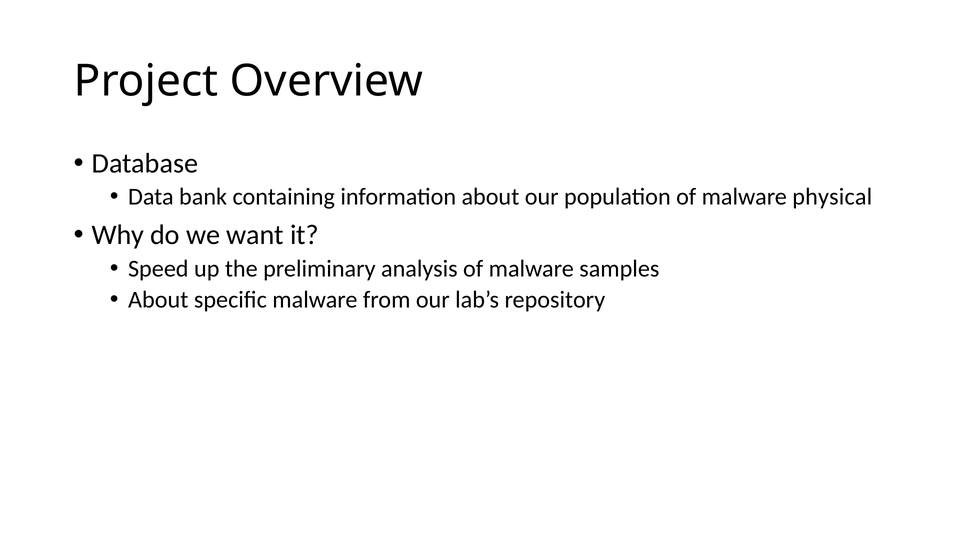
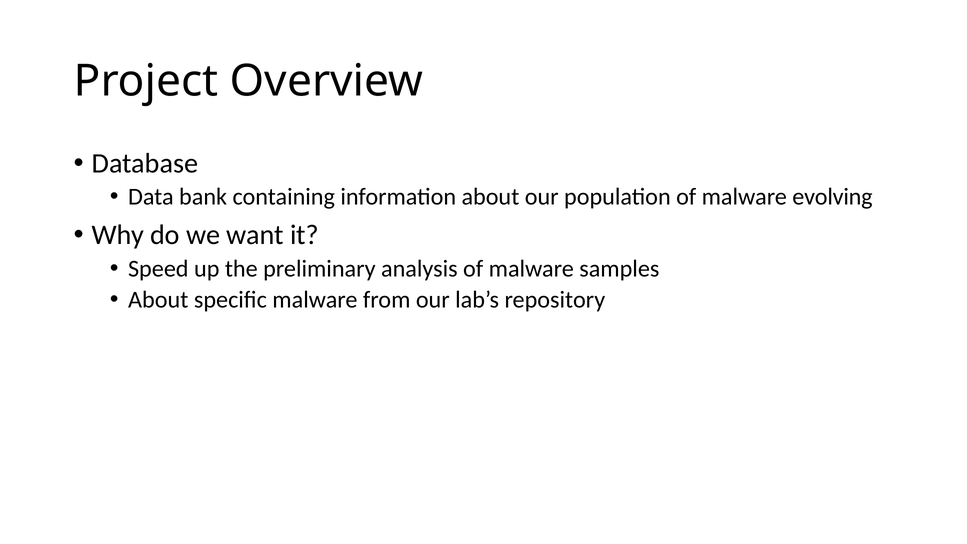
physical: physical -> evolving
